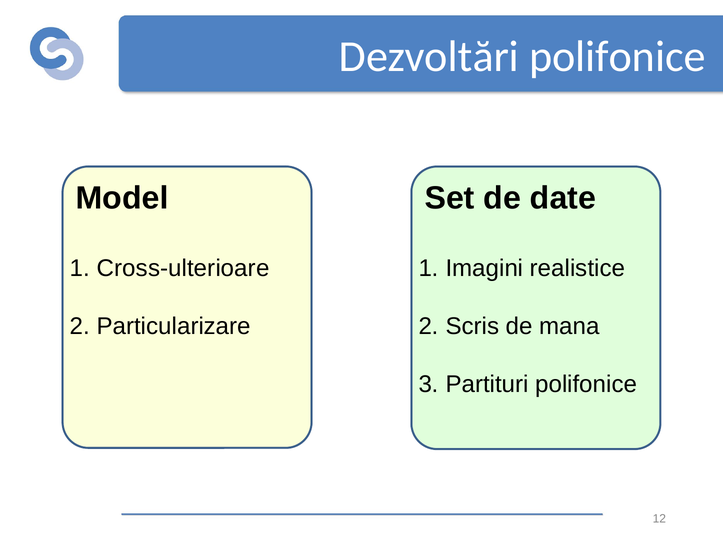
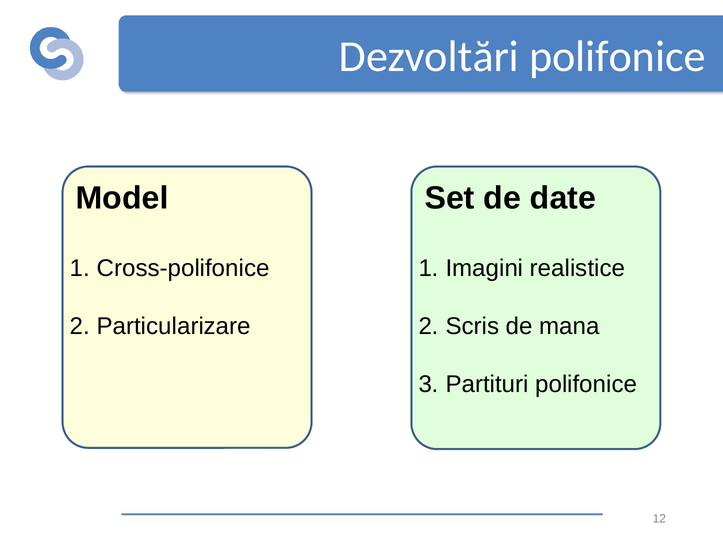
Cross-ulterioare: Cross-ulterioare -> Cross-polifonice
